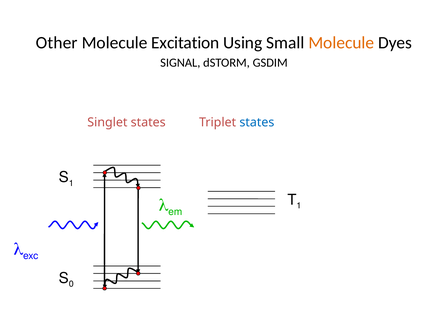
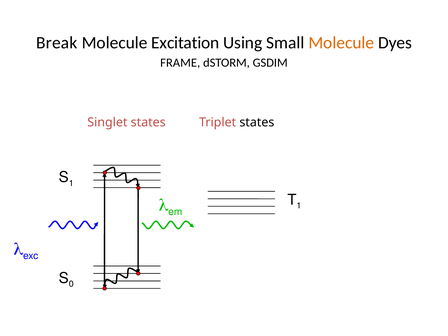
Other: Other -> Break
SIGNAL: SIGNAL -> FRAME
states at (257, 123) colour: blue -> black
